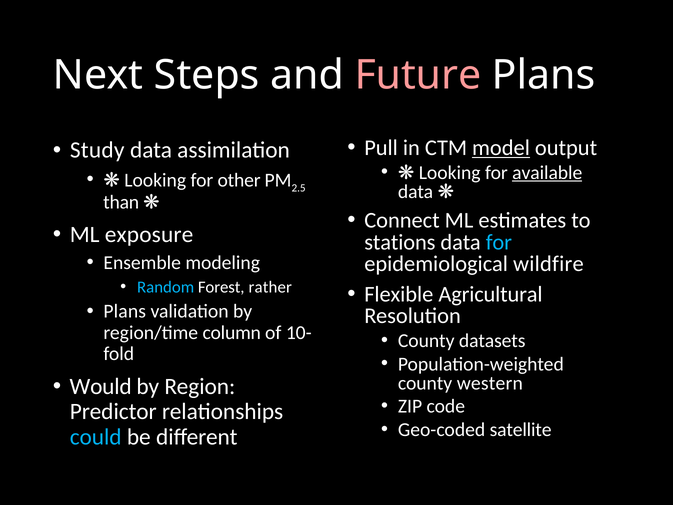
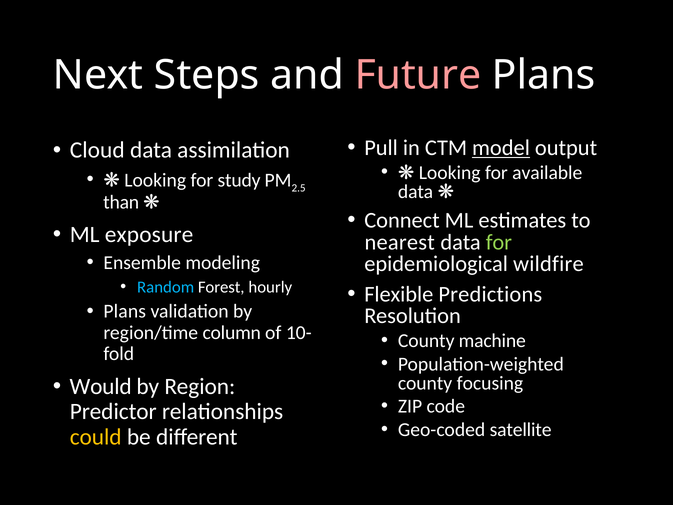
Study: Study -> Cloud
available underline: present -> none
other: other -> study
stations: stations -> nearest
for at (499, 242) colour: light blue -> light green
rather: rather -> hourly
Agricultural: Agricultural -> Predictions
datasets: datasets -> machine
western: western -> focusing
could colour: light blue -> yellow
